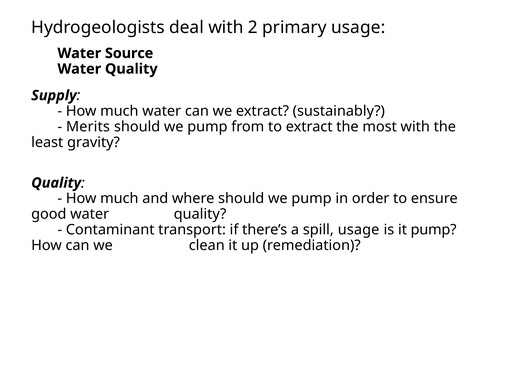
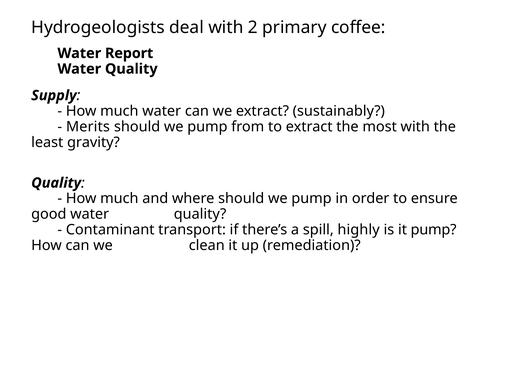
primary usage: usage -> coffee
Source: Source -> Report
spill usage: usage -> highly
